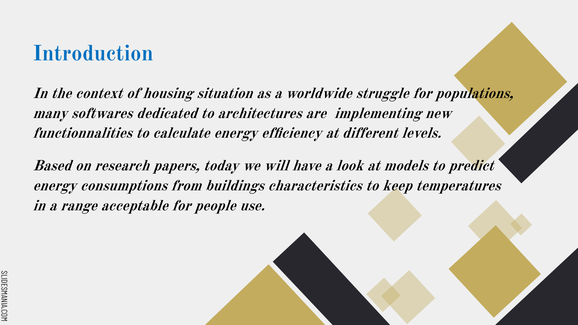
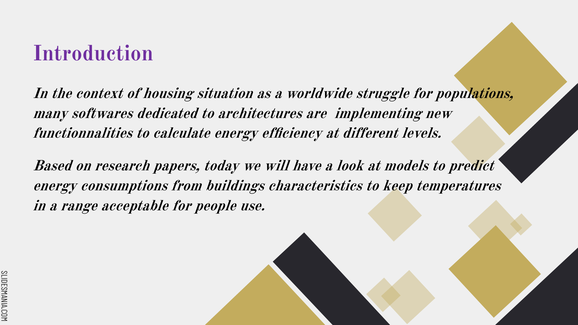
Introduction colour: blue -> purple
